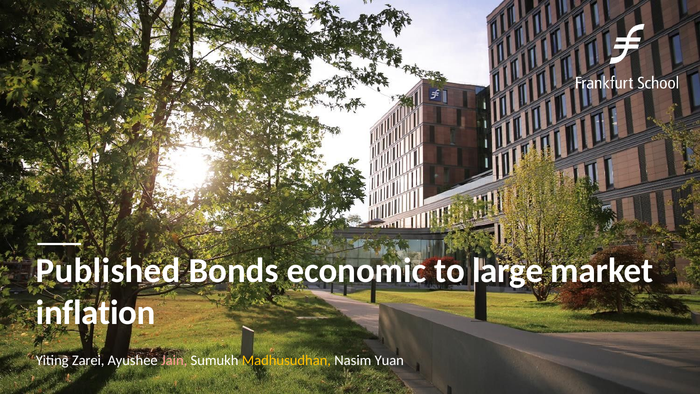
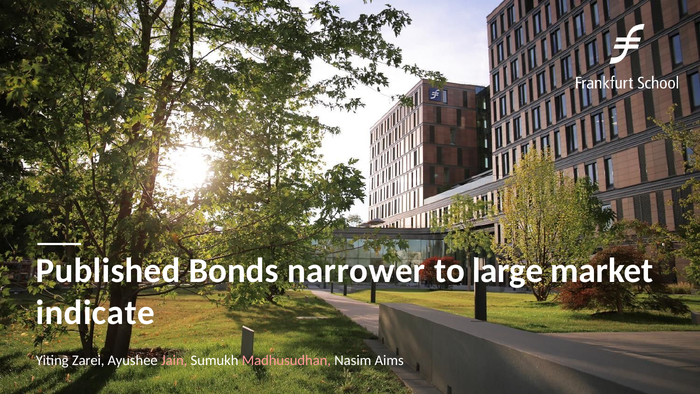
economic: economic -> narrower
inflation: inflation -> indicate
Madhusudhan colour: yellow -> pink
Yuan: Yuan -> Aims
